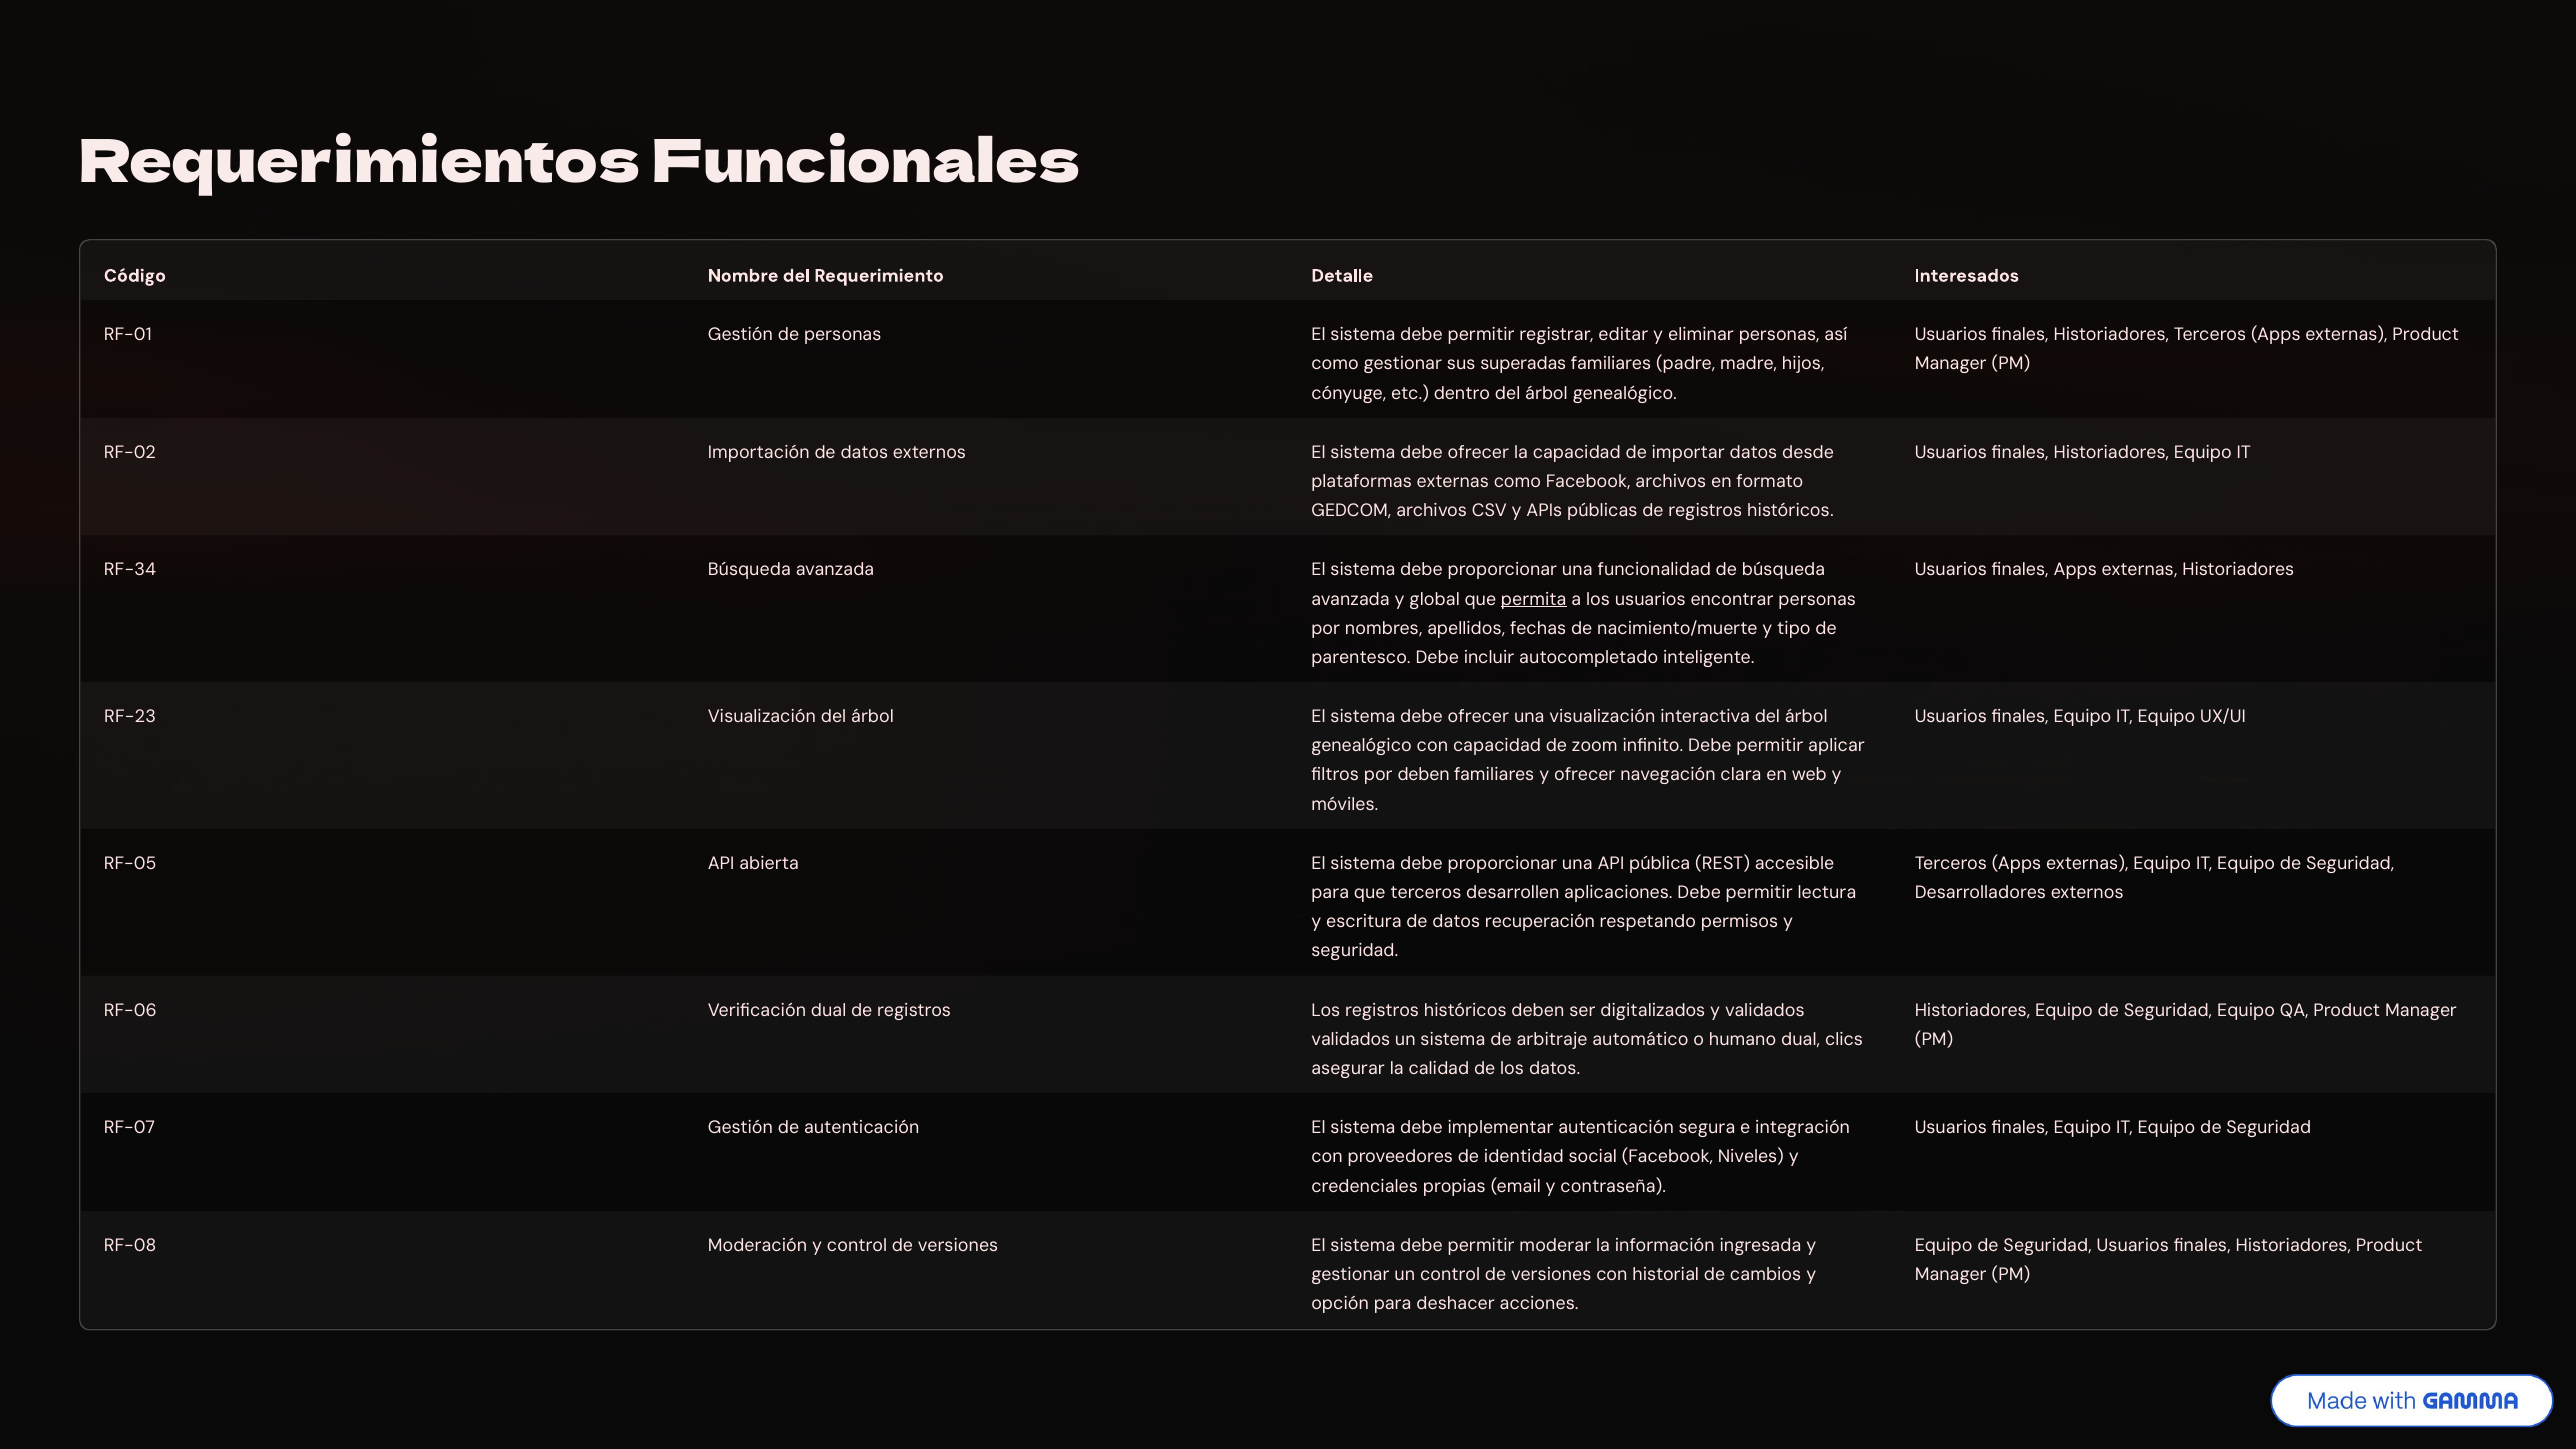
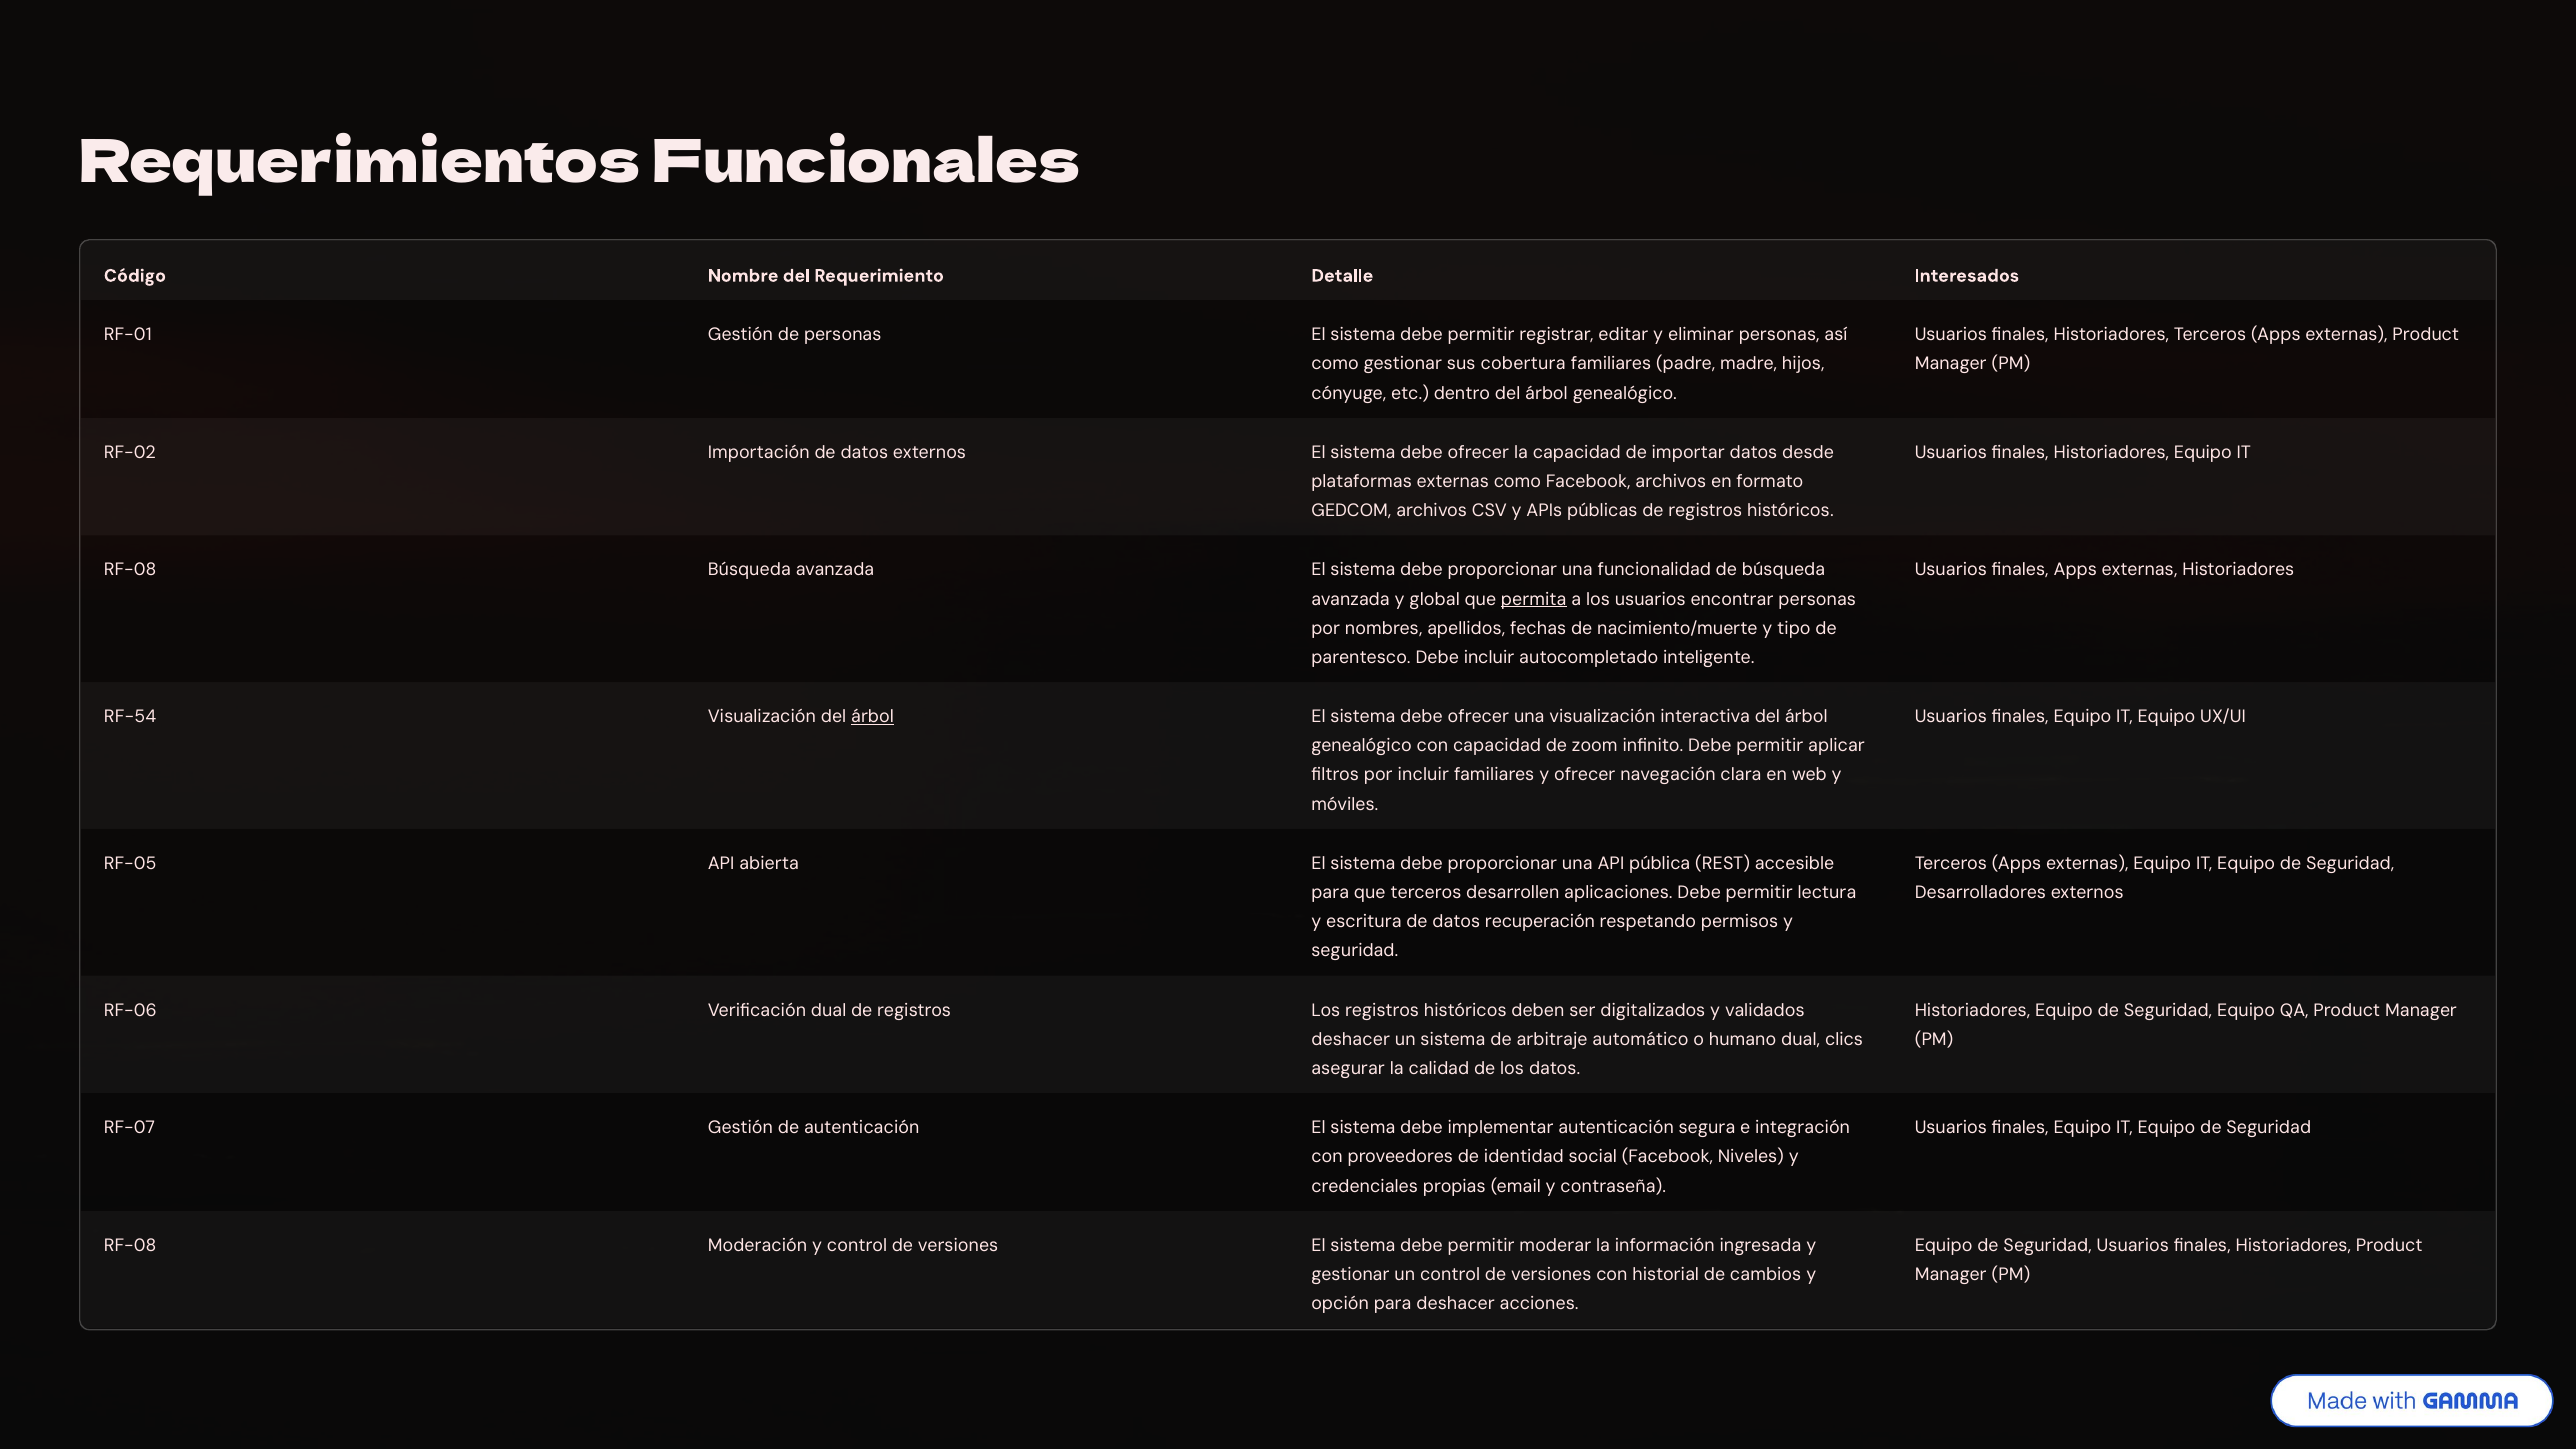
superadas: superadas -> cobertura
RF-34 at (130, 570): RF-34 -> RF-08
RF-23: RF-23 -> RF-54
árbol at (873, 717) underline: none -> present
por deben: deben -> incluir
validados at (1351, 1039): validados -> deshacer
